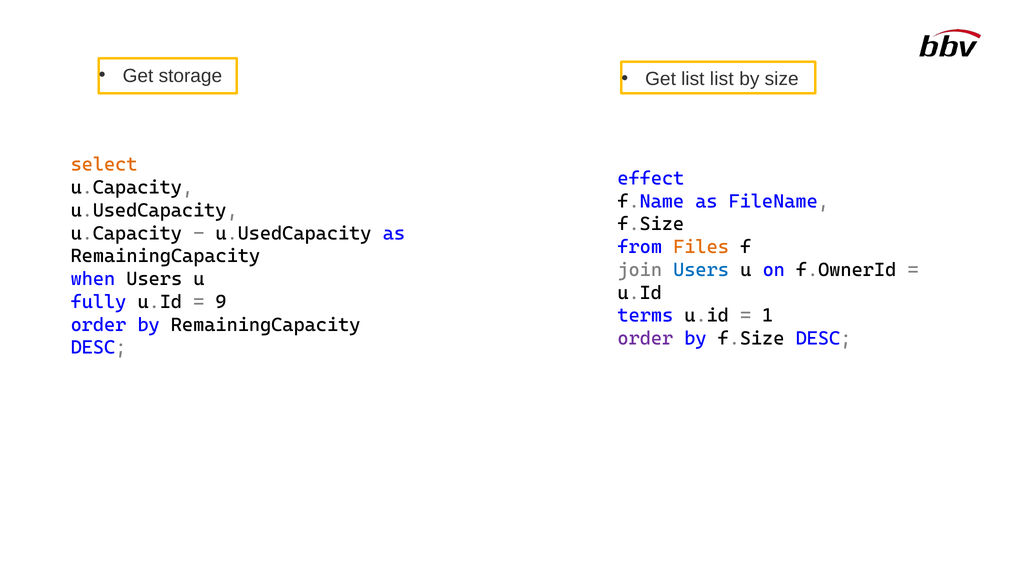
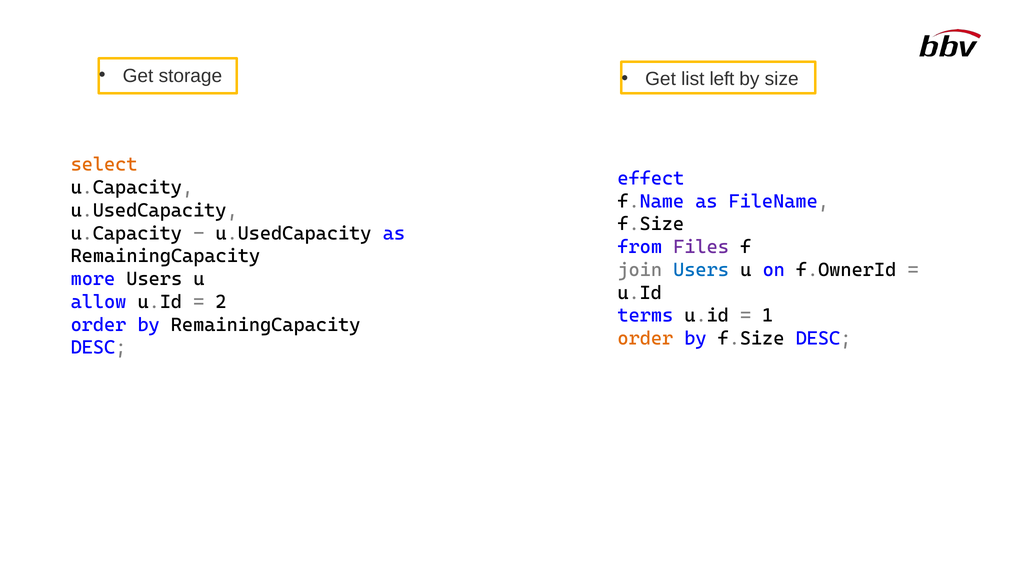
list list: list -> left
Files colour: orange -> purple
when: when -> more
fully: fully -> allow
9: 9 -> 2
order at (645, 339) colour: purple -> orange
